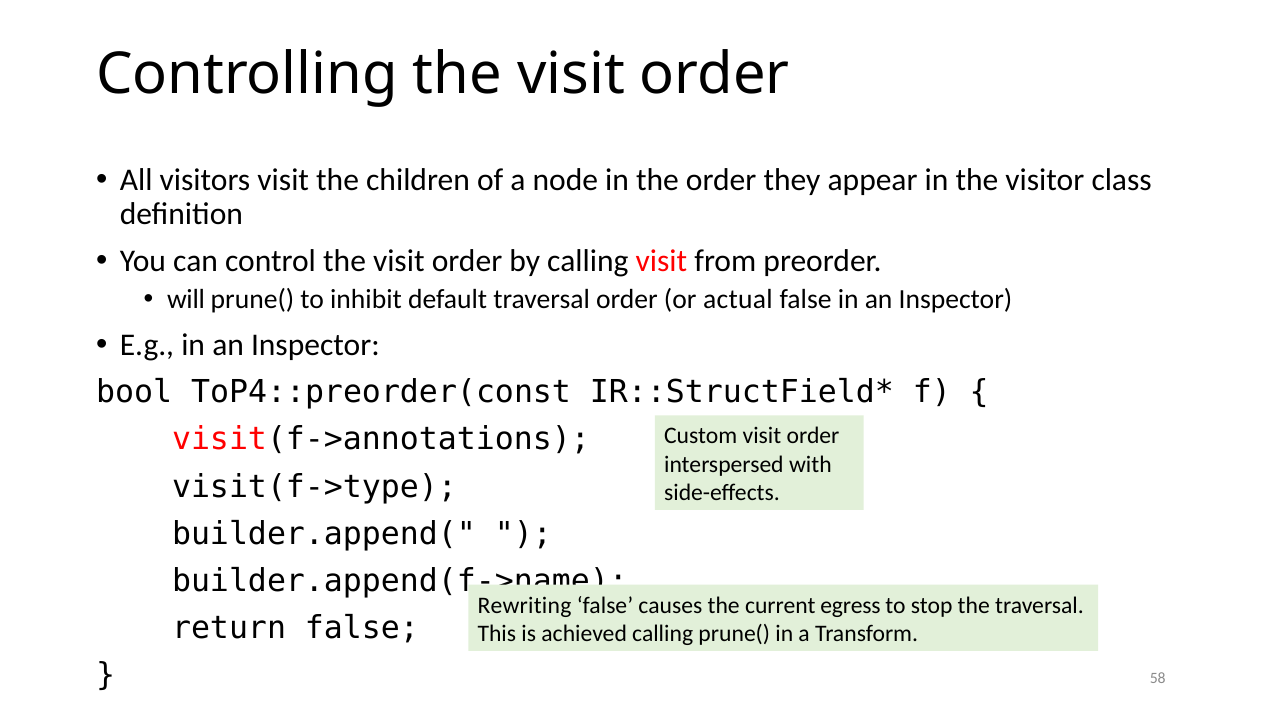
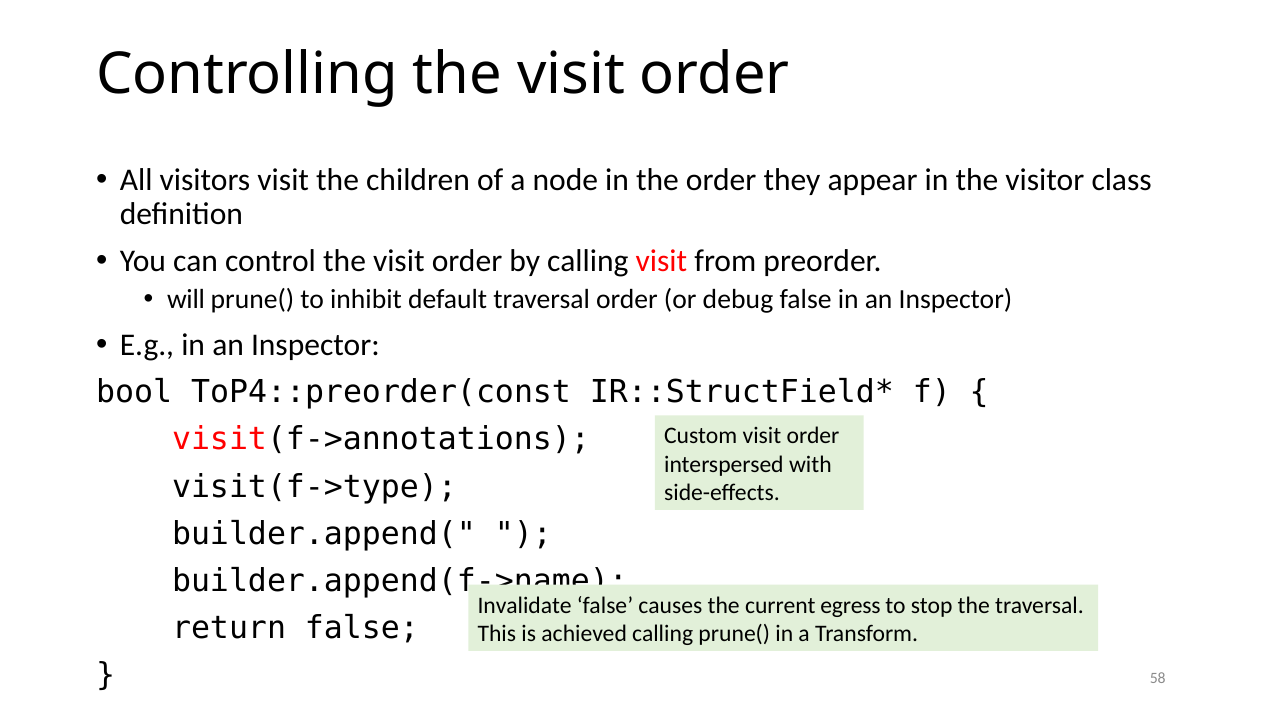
actual: actual -> debug
Rewriting: Rewriting -> Invalidate
